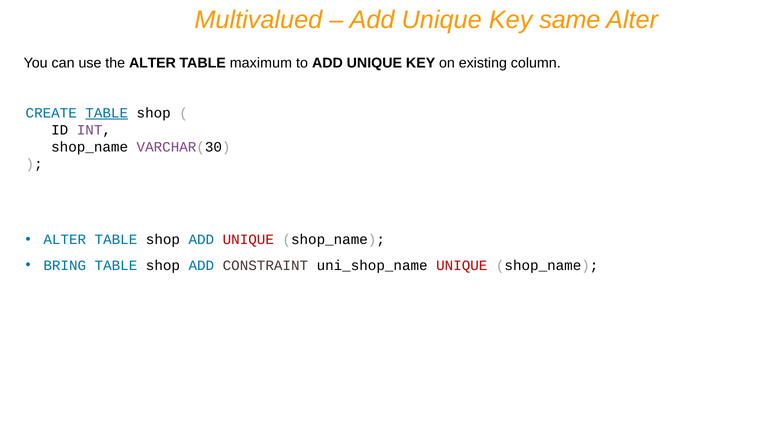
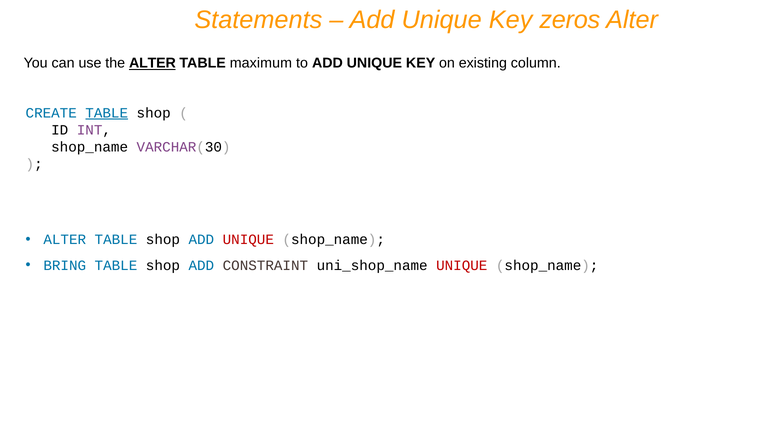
Multivalued: Multivalued -> Statements
same: same -> zeros
ALTER at (152, 63) underline: none -> present
